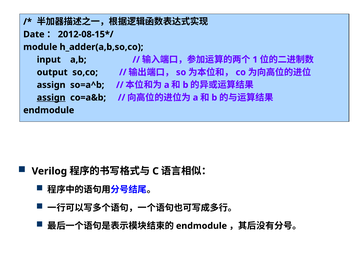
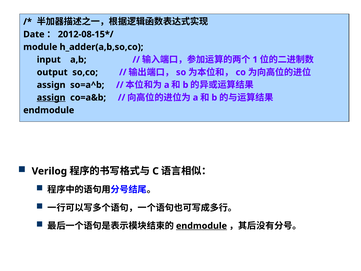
endmodule at (201, 226) underline: none -> present
